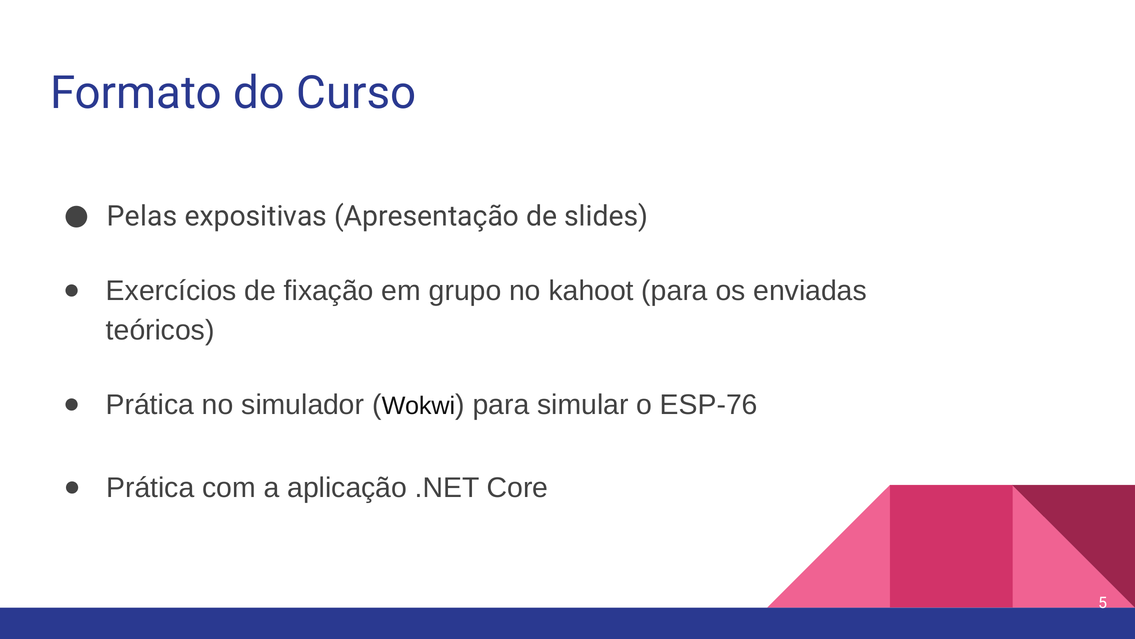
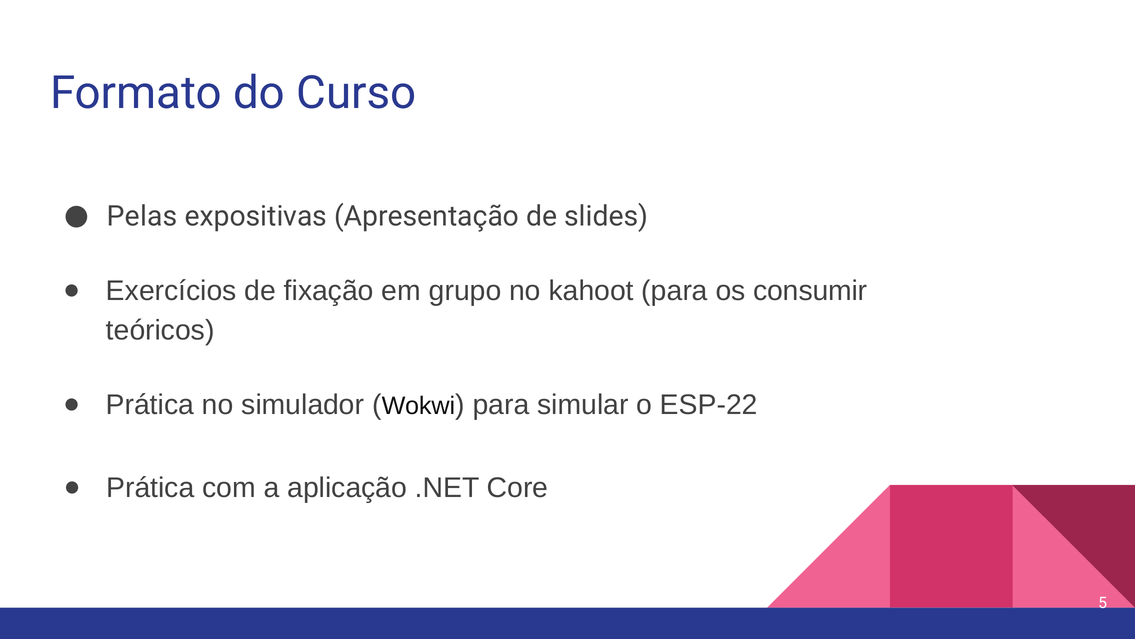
enviadas: enviadas -> consumir
ESP-76: ESP-76 -> ESP-22
